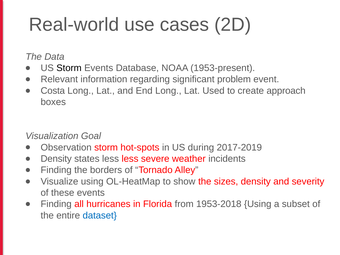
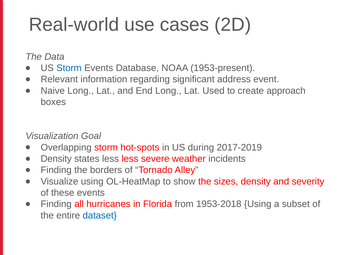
Storm at (69, 68) colour: black -> blue
problem: problem -> address
Costa: Costa -> Naive
Observation: Observation -> Overlapping
